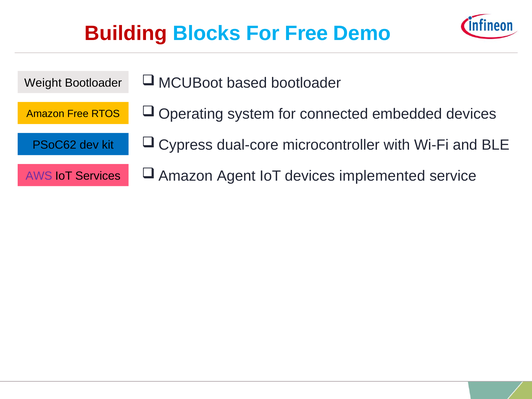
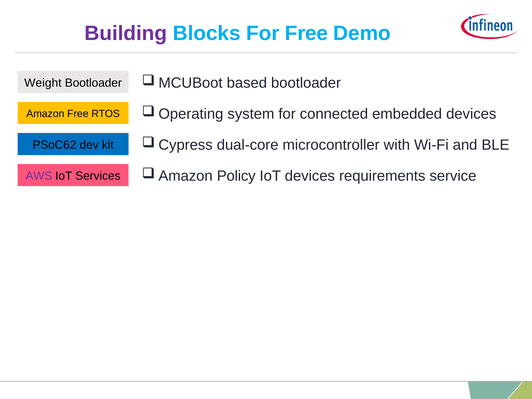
Building colour: red -> purple
Agent: Agent -> Policy
implemented: implemented -> requirements
